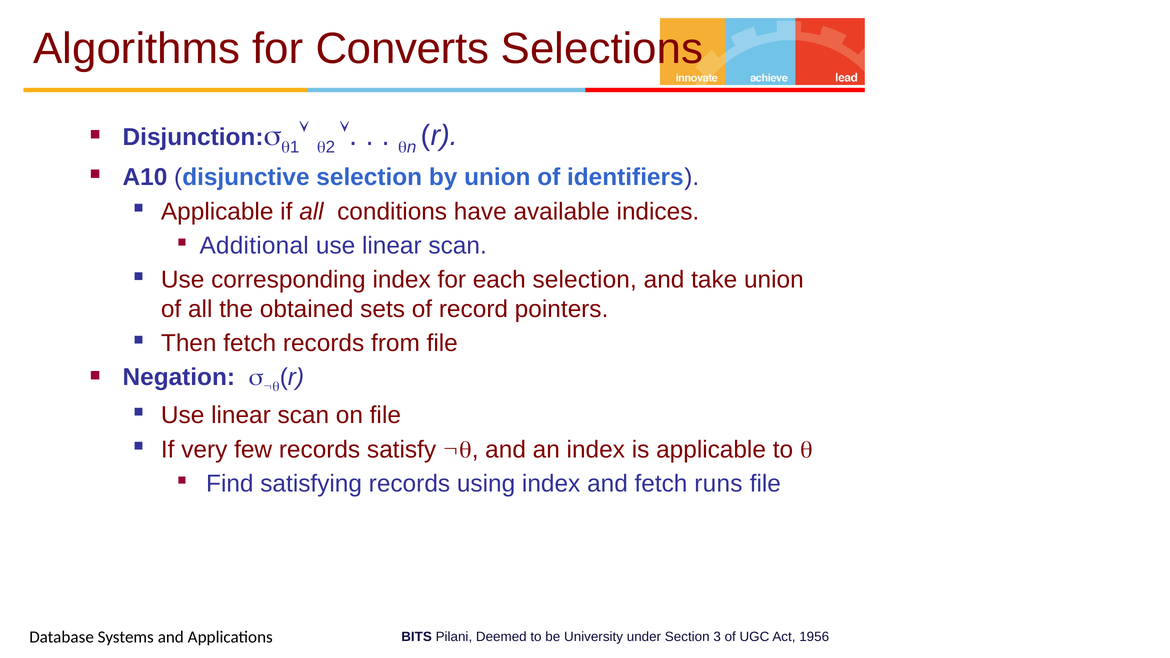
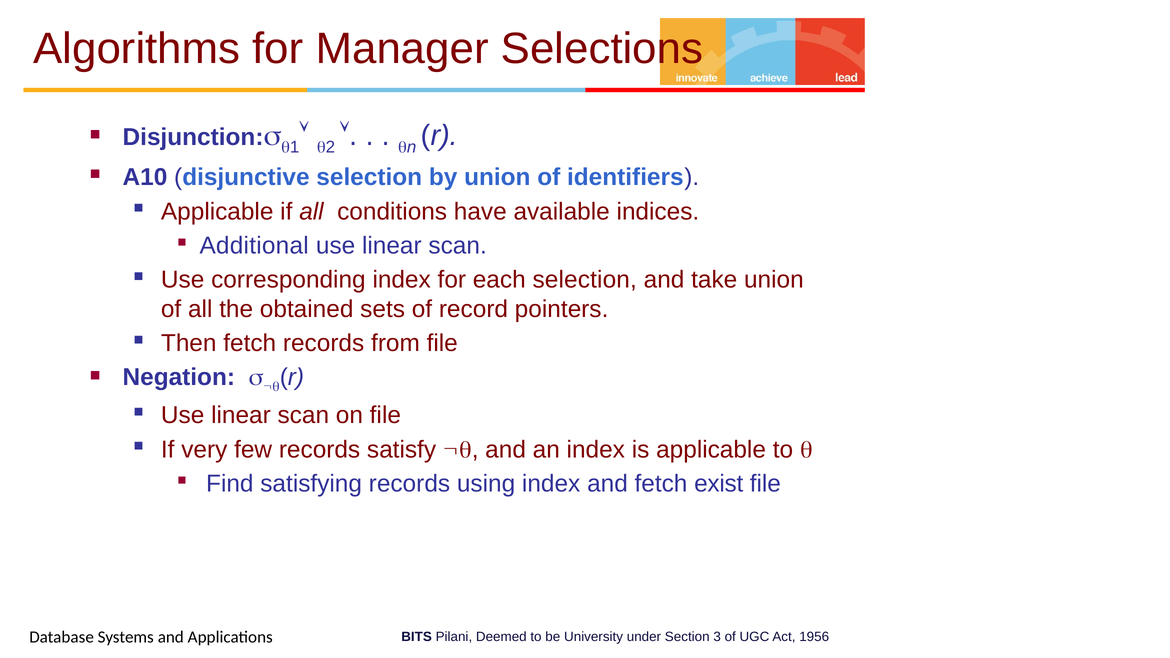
Converts: Converts -> Manager
runs: runs -> exist
